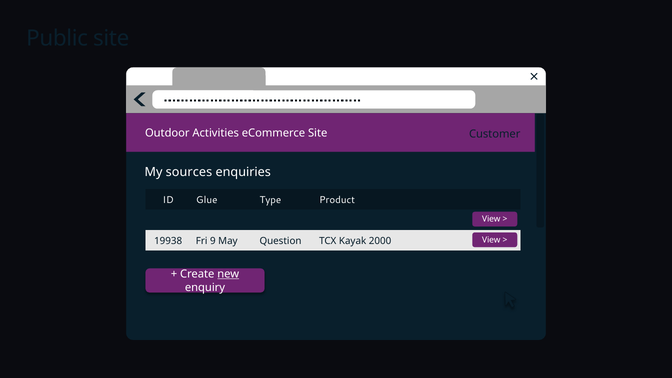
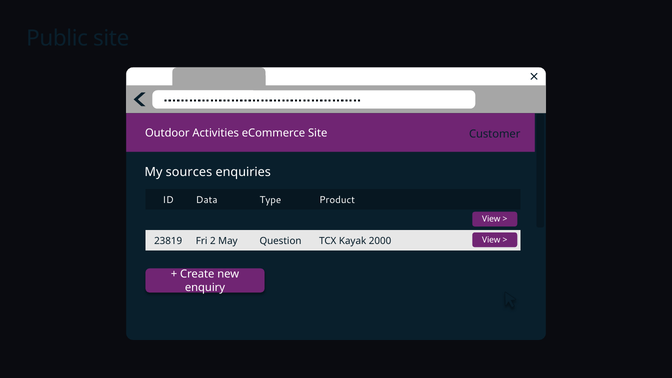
Glue: Glue -> Data
19938: 19938 -> 23819
9: 9 -> 2
new underline: present -> none
